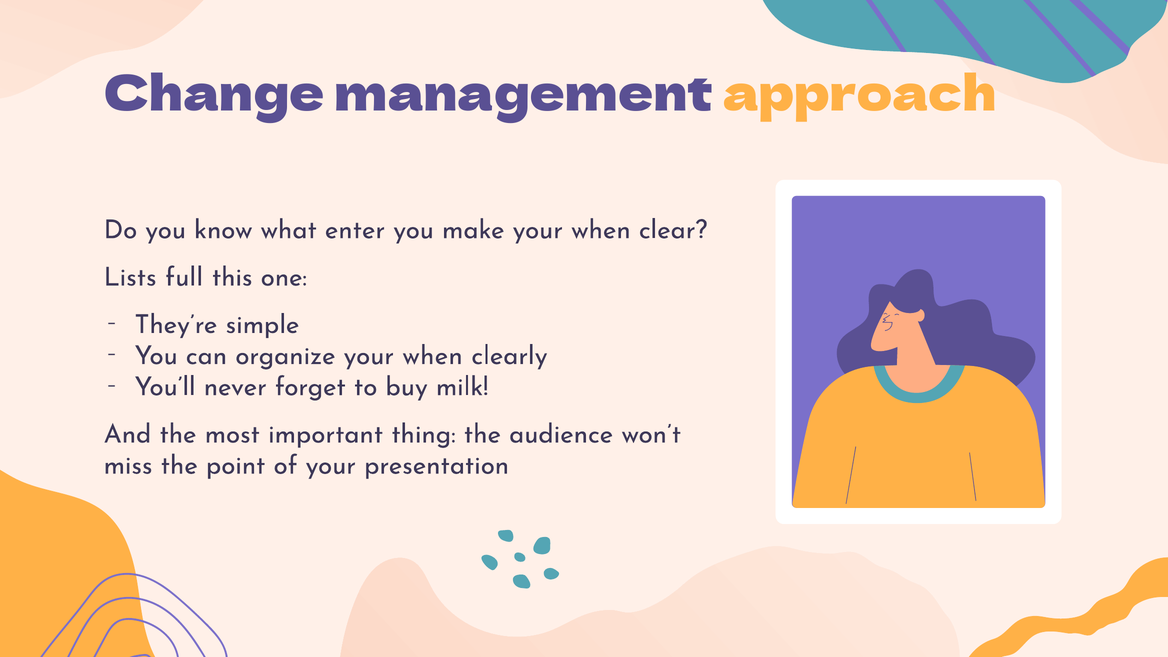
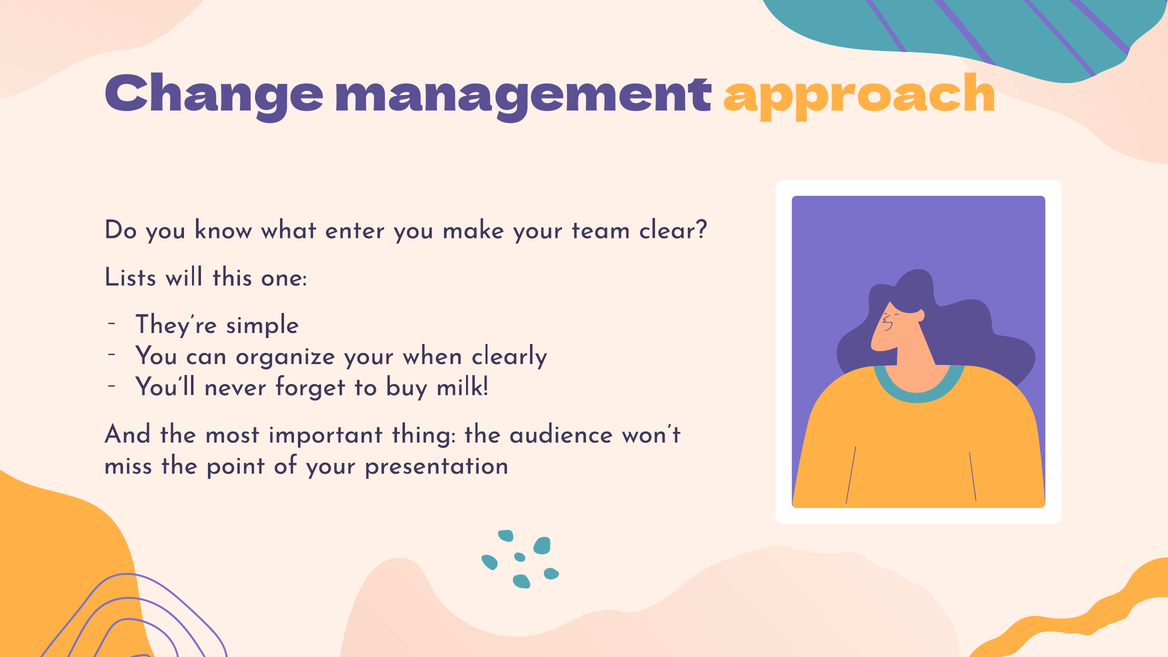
make your when: when -> team
full: full -> will
